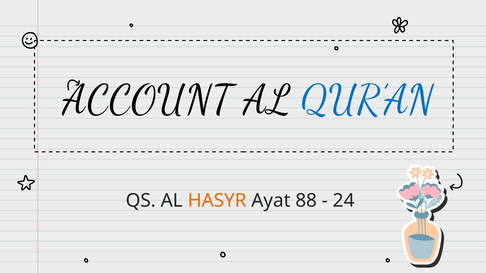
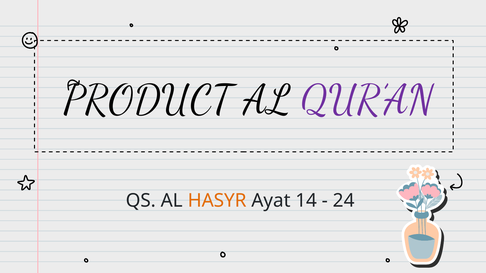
ACCOUNT: ACCOUNT -> PRODUCT
QUR’AN colour: blue -> purple
88: 88 -> 14
